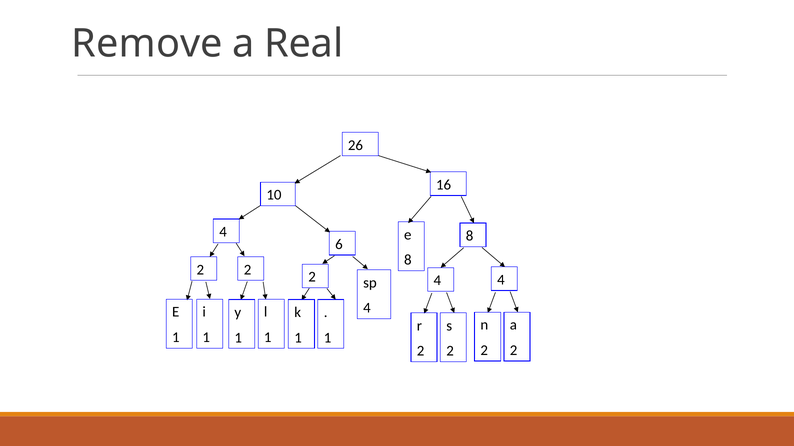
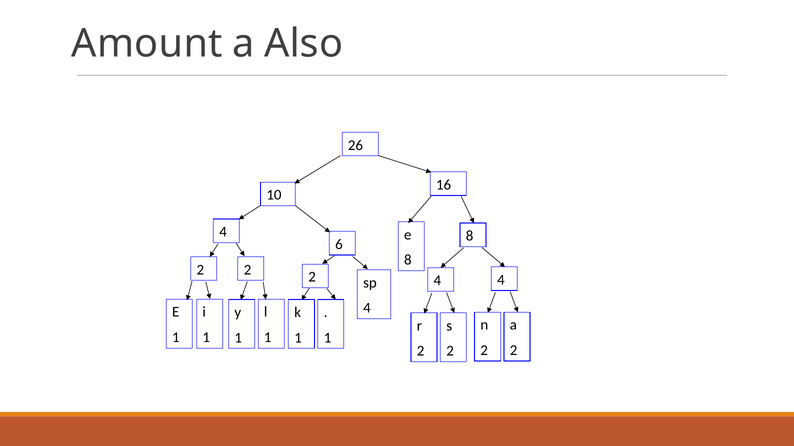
Remove: Remove -> Amount
Real: Real -> Also
